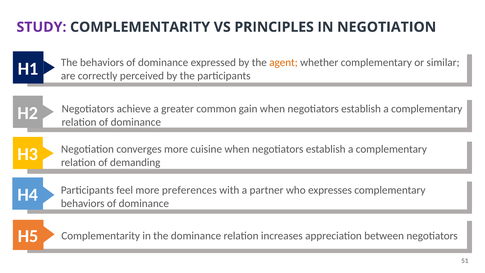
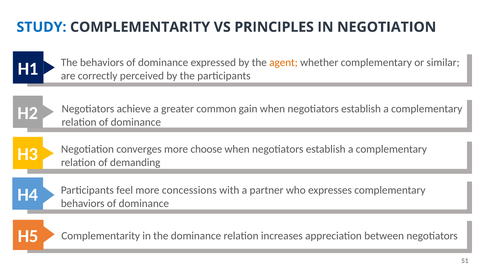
STUDY colour: purple -> blue
cuisine: cuisine -> choose
preferences: preferences -> concessions
